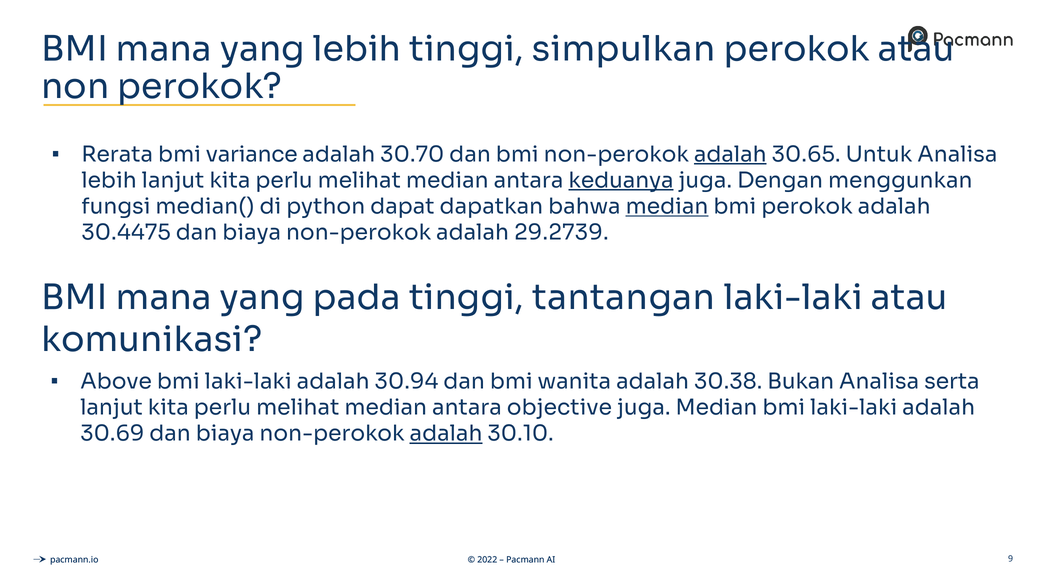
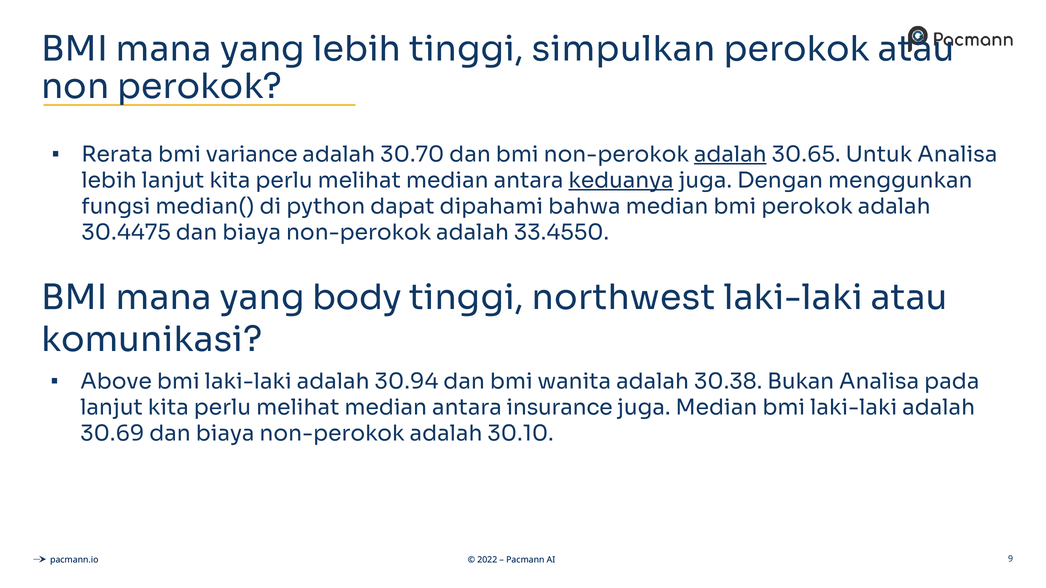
dapatkan: dapatkan -> dipahami
median at (667, 207) underline: present -> none
29.2739: 29.2739 -> 33.4550
pada: pada -> body
tantangan: tantangan -> northwest
serta: serta -> pada
objective: objective -> insurance
adalah at (446, 434) underline: present -> none
